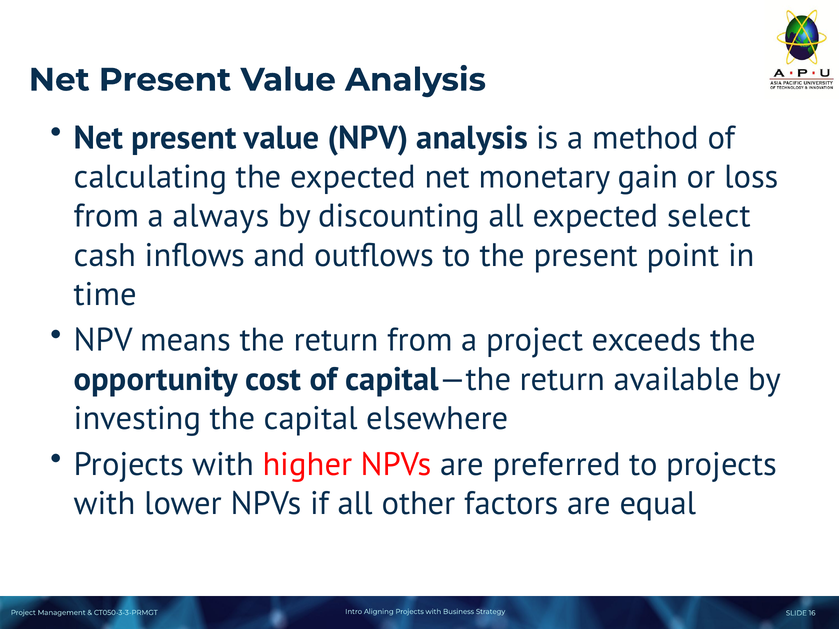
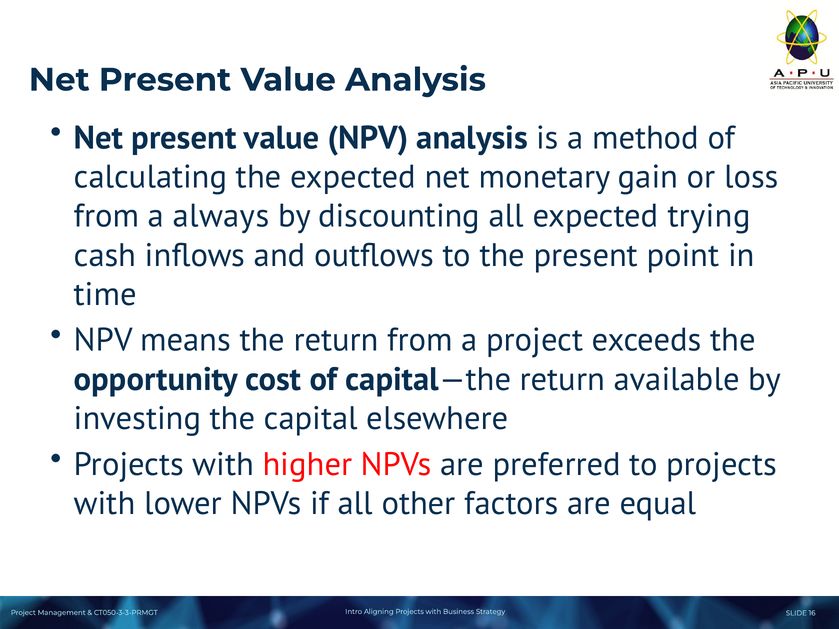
select: select -> trying
